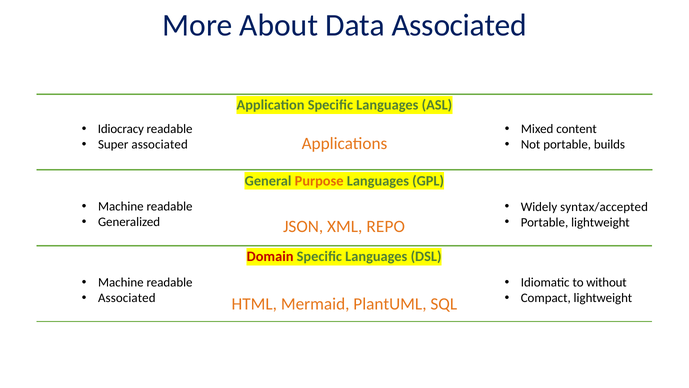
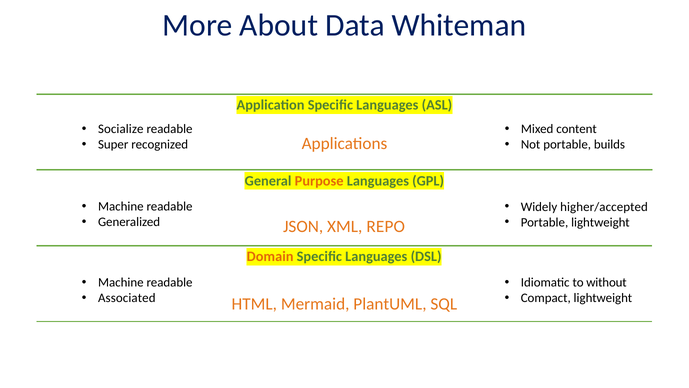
Data Associated: Associated -> Whiteman
Idiocracy: Idiocracy -> Socialize
Super associated: associated -> recognized
syntax/accepted: syntax/accepted -> higher/accepted
Domain colour: red -> orange
